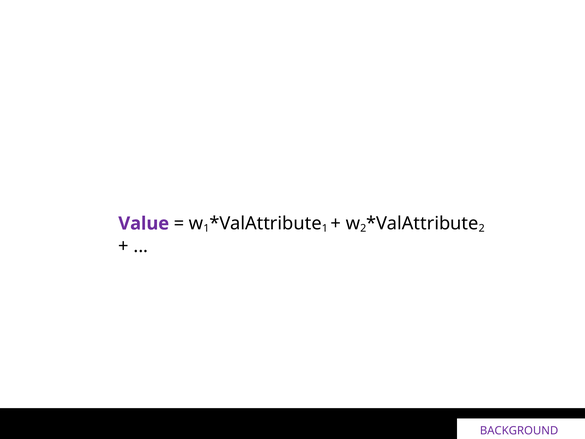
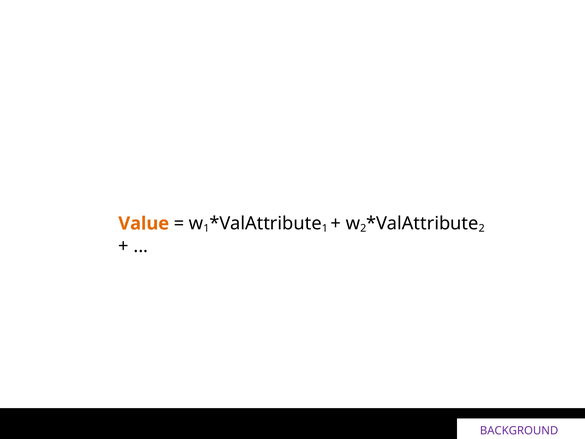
Value colour: purple -> orange
